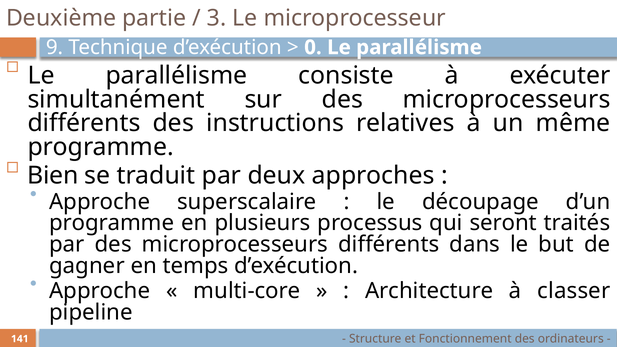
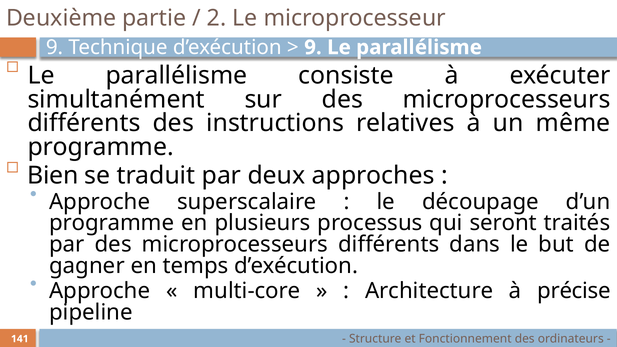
3: 3 -> 2
0 at (313, 47): 0 -> 9
classer: classer -> précise
